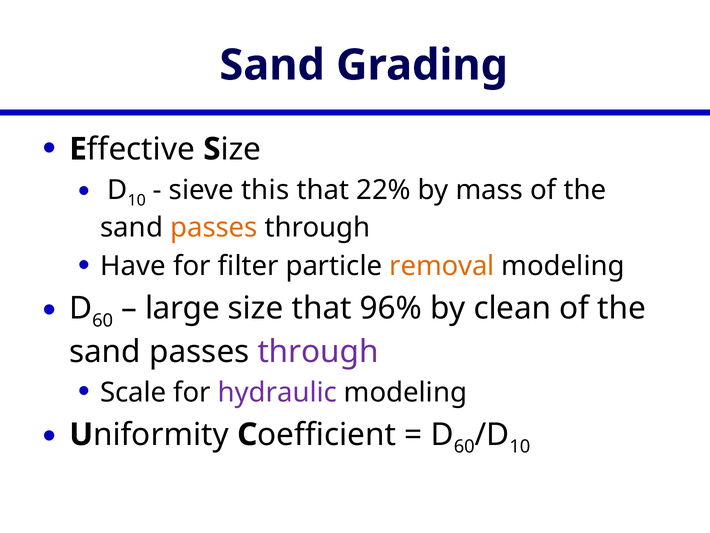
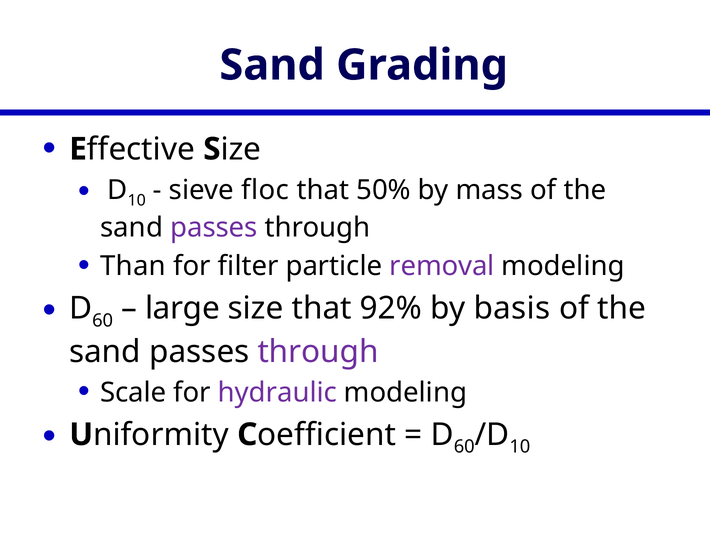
this: this -> floc
22%: 22% -> 50%
passes at (214, 227) colour: orange -> purple
Have: Have -> Than
removal colour: orange -> purple
96%: 96% -> 92%
clean: clean -> basis
